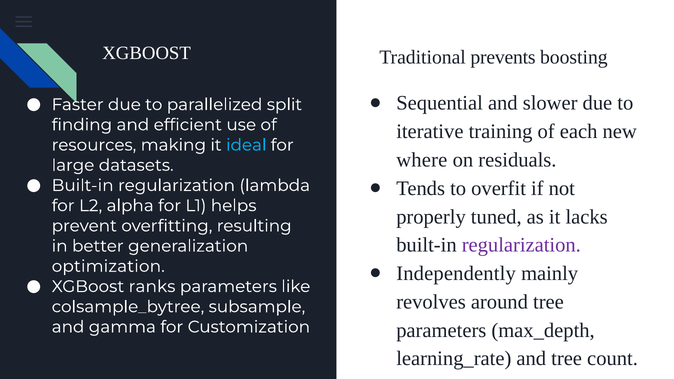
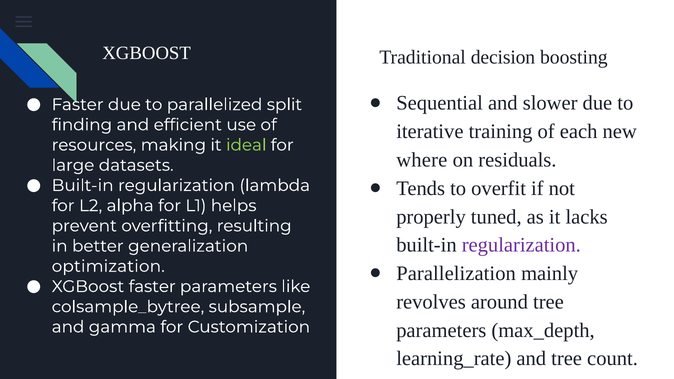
prevents: prevents -> decision
ideal colour: light blue -> light green
Independently: Independently -> Parallelization
XGBoost ranks: ranks -> faster
